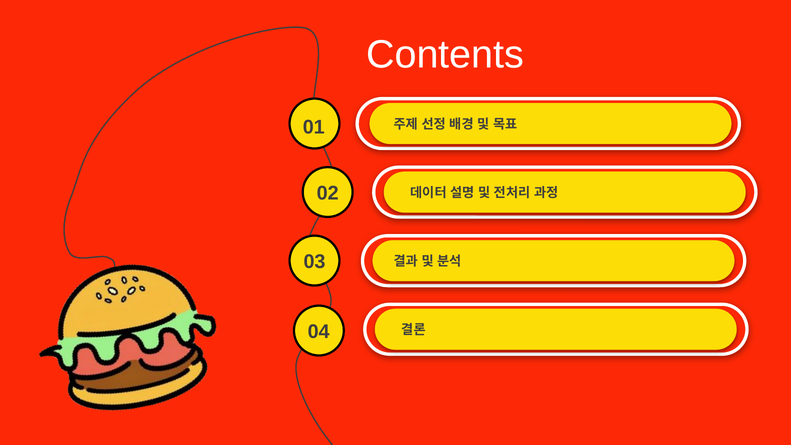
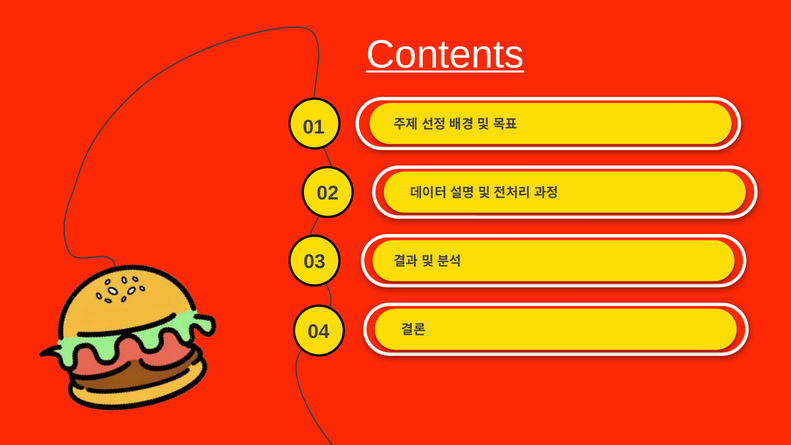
Contents underline: none -> present
